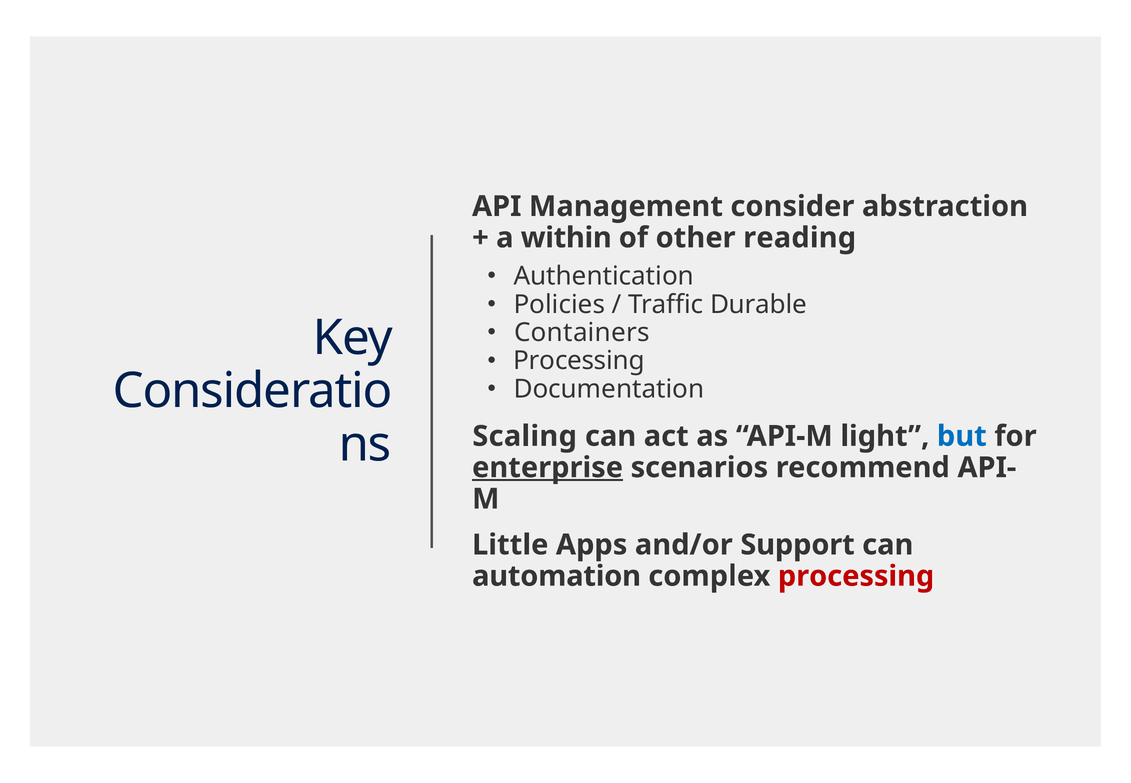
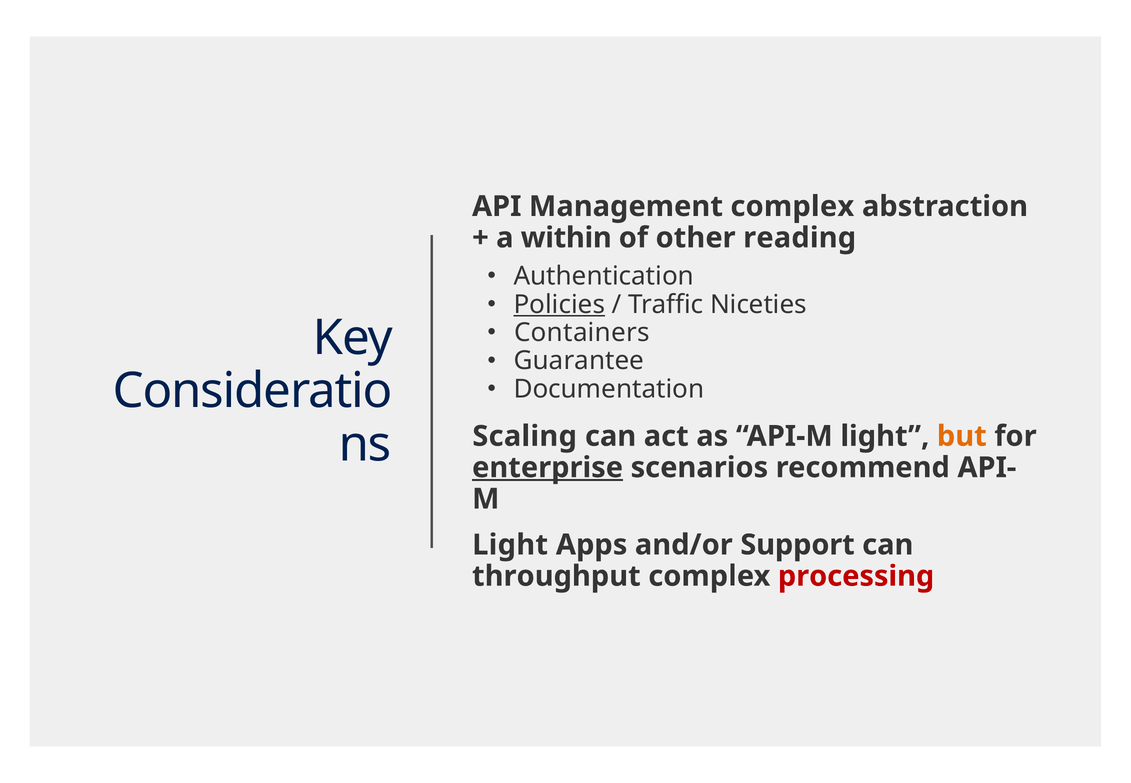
Management consider: consider -> complex
Policies underline: none -> present
Durable: Durable -> Niceties
Processing at (579, 361): Processing -> Guarantee
but colour: blue -> orange
Little at (510, 545): Little -> Light
automation: automation -> throughput
